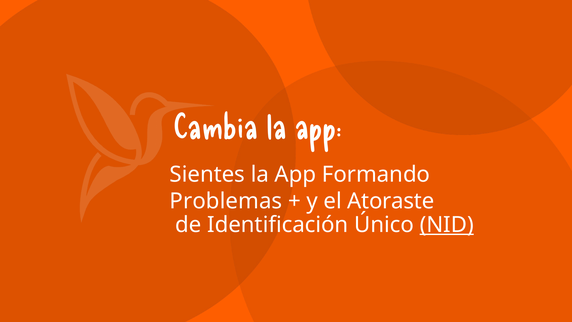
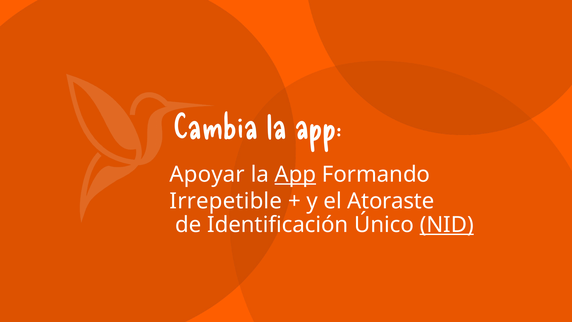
Sientes: Sientes -> Apoyar
App at (295, 174) underline: none -> present
Problemas: Problemas -> Irrepetible
